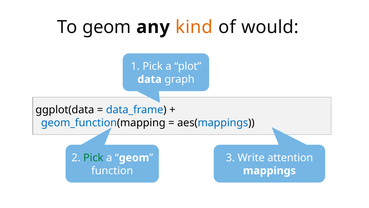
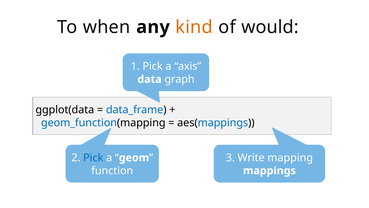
To geom: geom -> when
plot: plot -> axis
Pick at (93, 157) colour: green -> blue
attention: attention -> mapping
